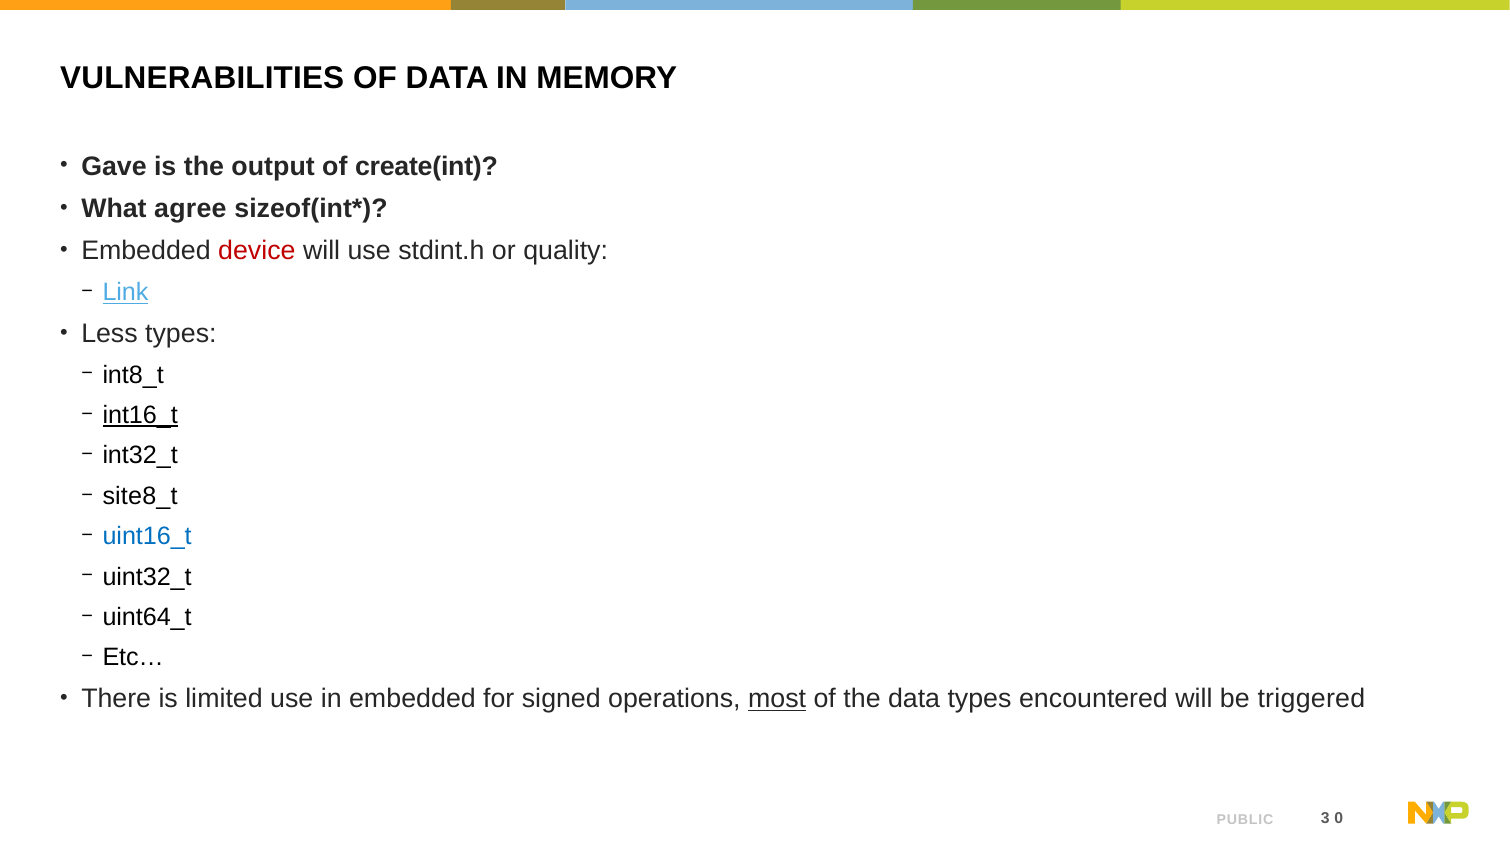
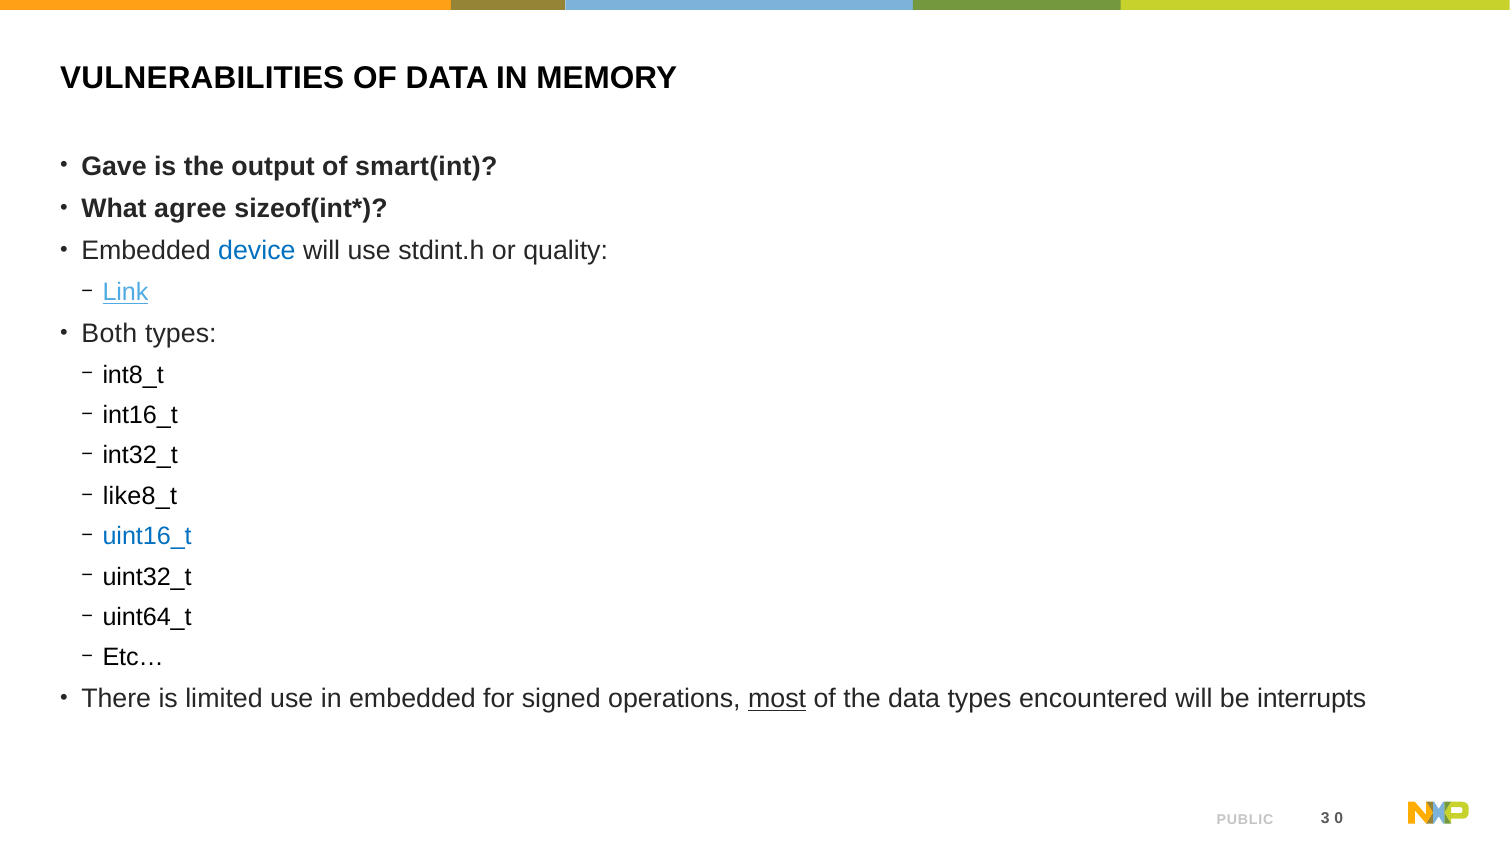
create(int: create(int -> smart(int
device colour: red -> blue
Less: Less -> Both
int16_t underline: present -> none
site8_t: site8_t -> like8_t
triggered: triggered -> interrupts
